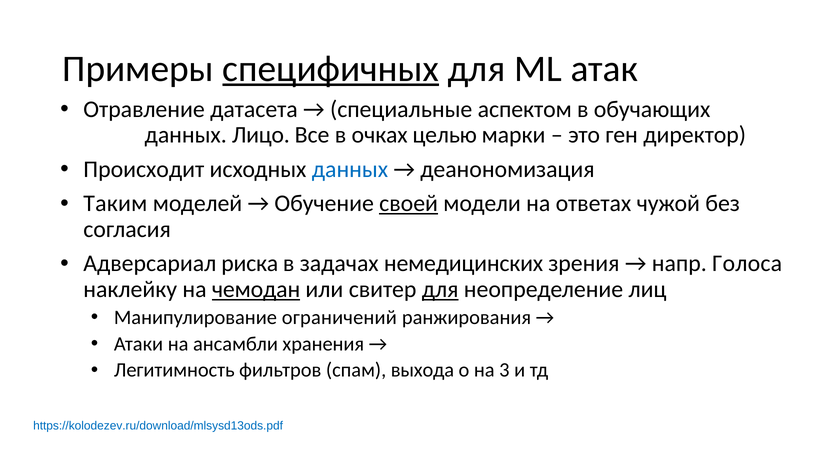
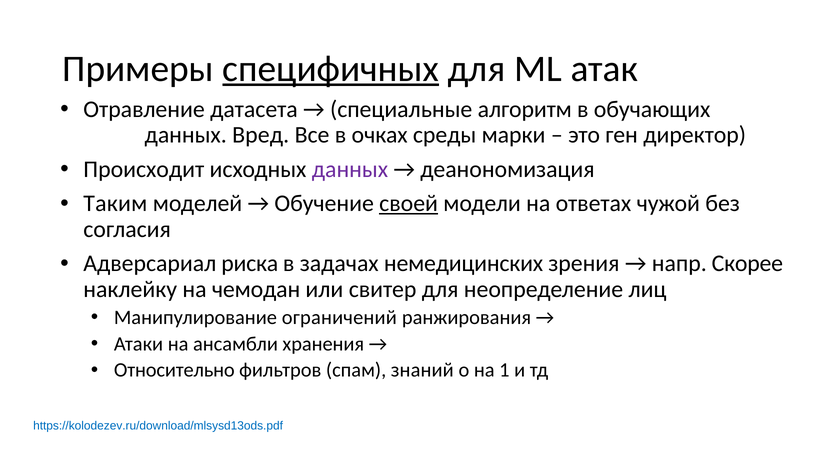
аспектом: аспектом -> алгоритм
Лицо: Лицо -> Вред
целью: целью -> среды
данных at (350, 169) colour: blue -> purple
Голоса: Голоса -> Скорее
чемодан underline: present -> none
для at (440, 289) underline: present -> none
Легитимность: Легитимность -> Относительно
выхода: выхода -> знаний
3: 3 -> 1
